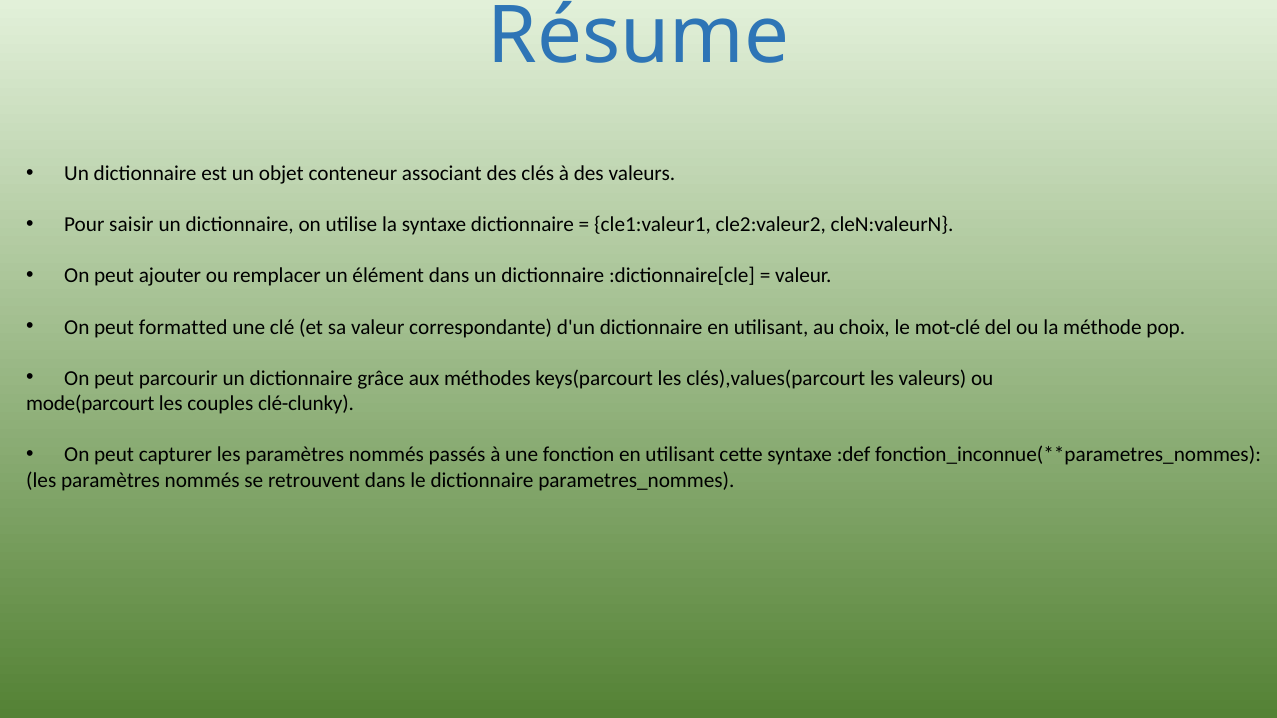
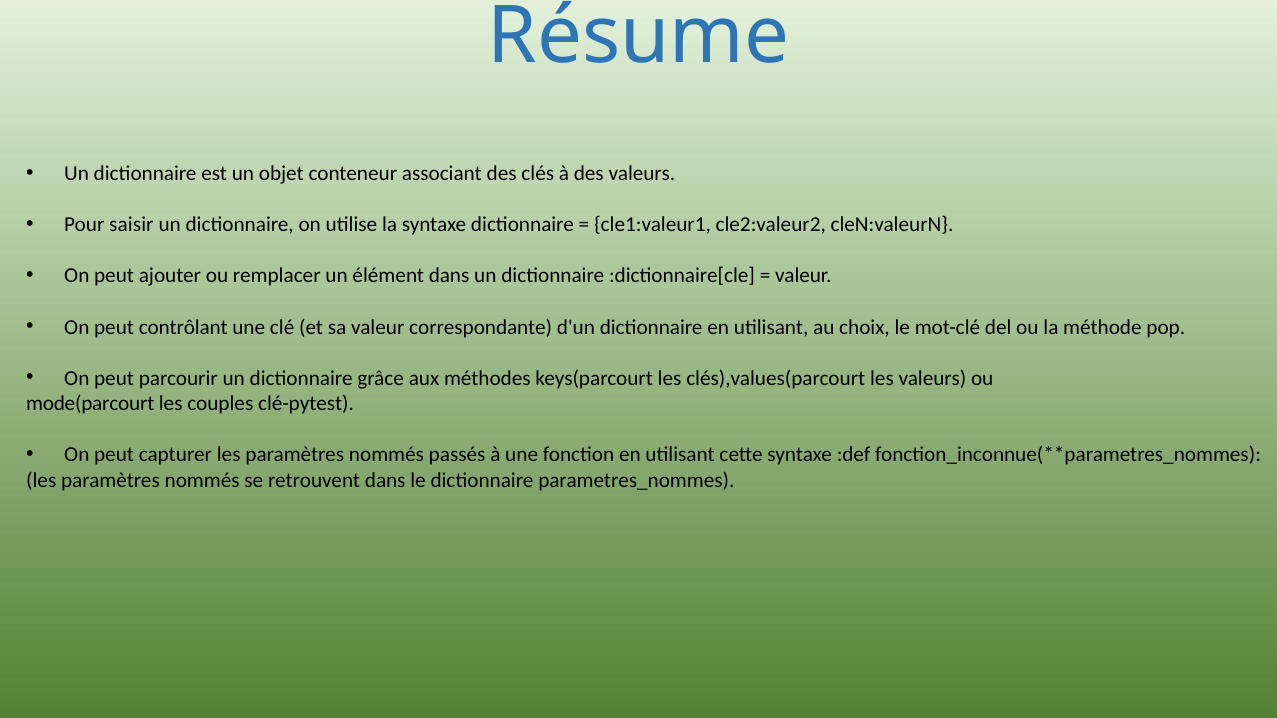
formatted: formatted -> contrôlant
clé-clunky: clé-clunky -> clé-pytest
